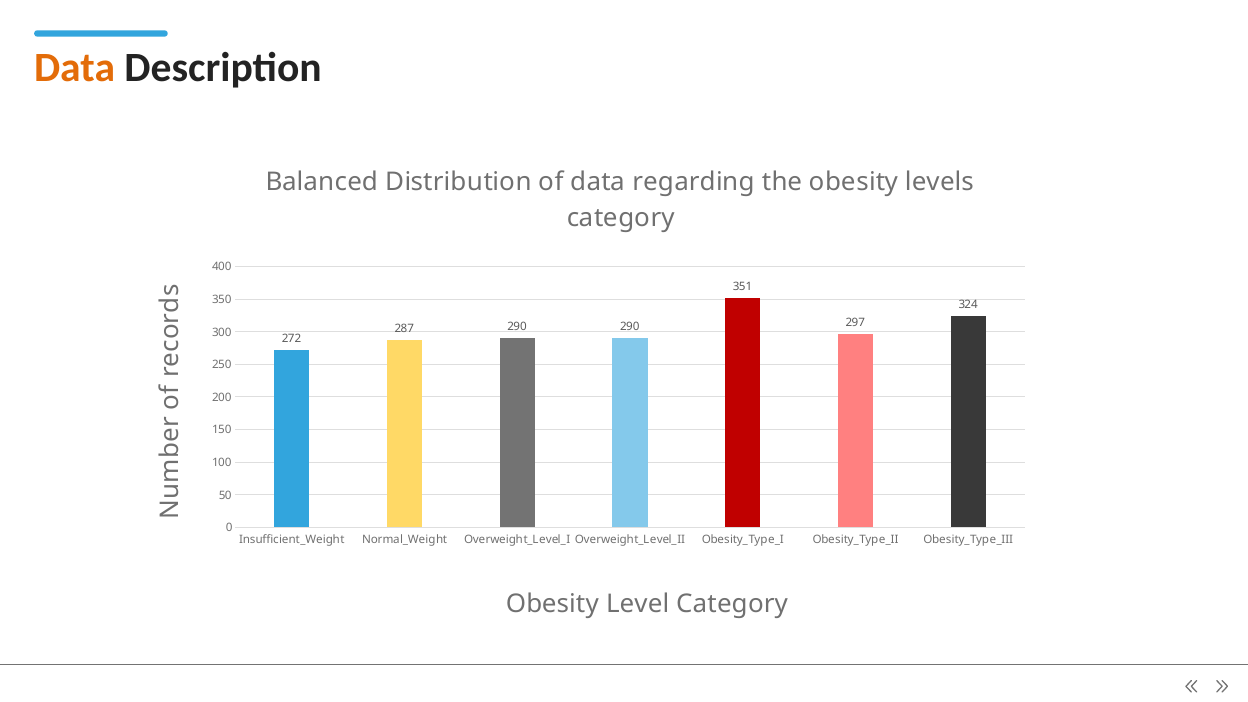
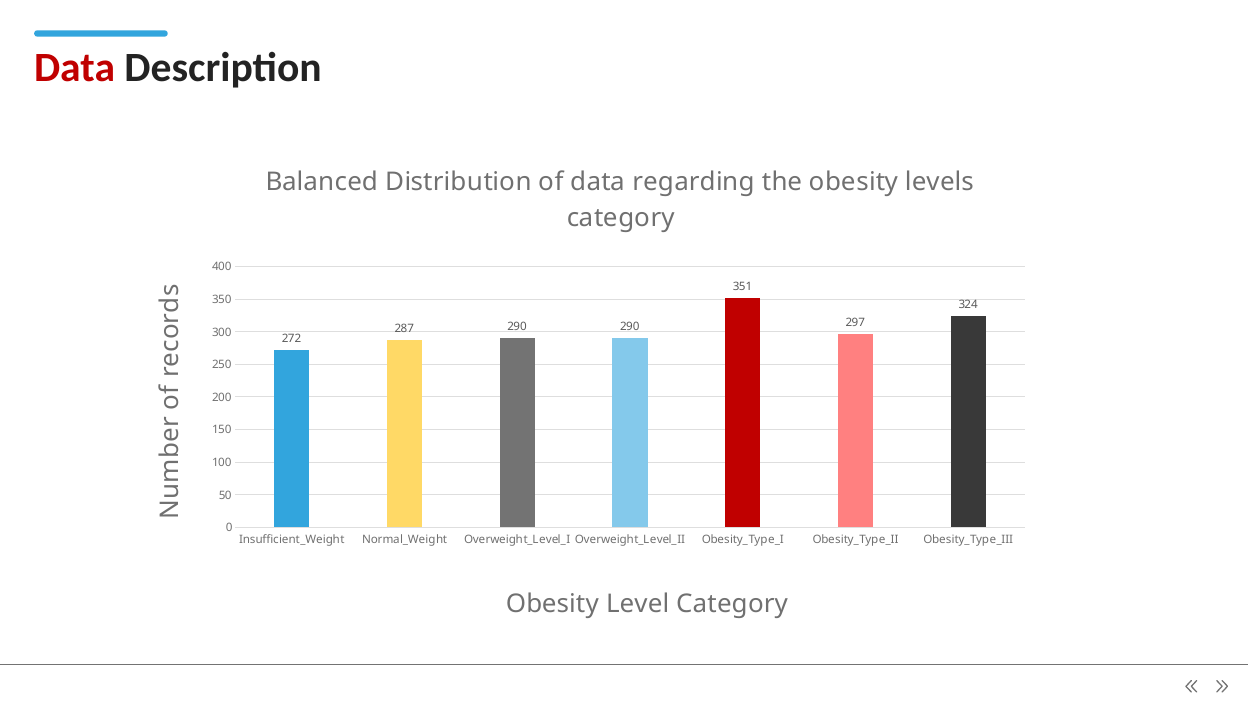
Data at (75, 68) colour: orange -> red
